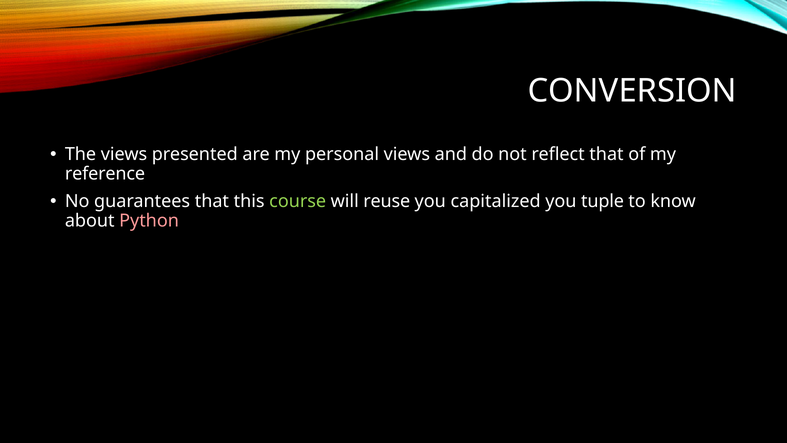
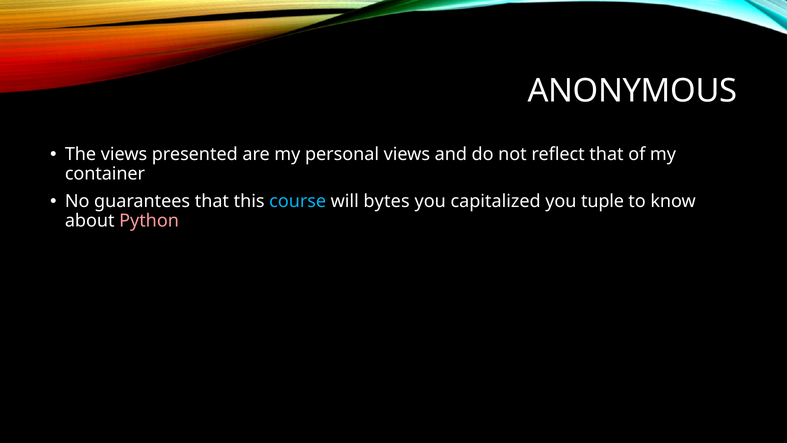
CONVERSION: CONVERSION -> ANONYMOUS
reference: reference -> container
course colour: light green -> light blue
reuse: reuse -> bytes
